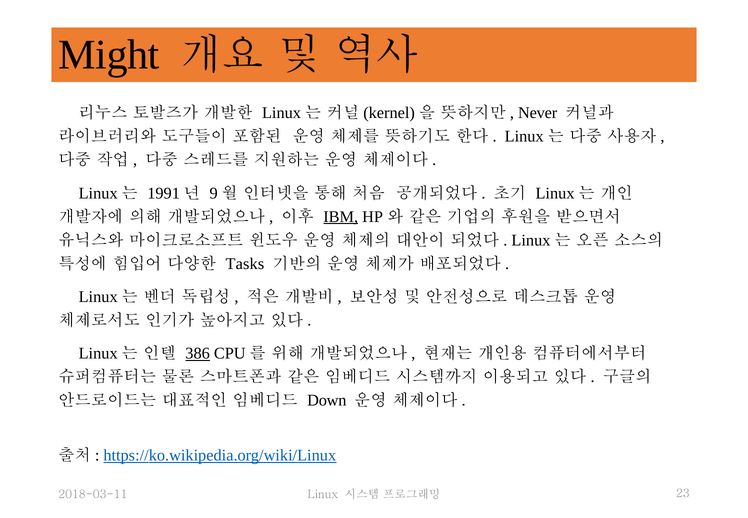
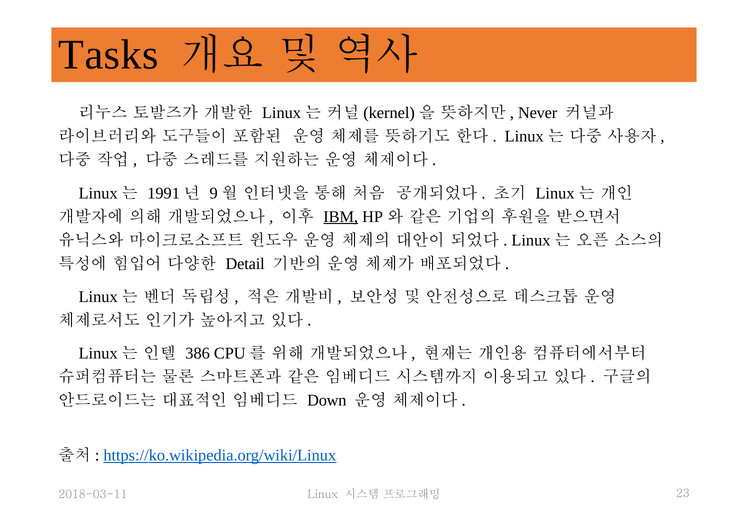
Might: Might -> Tasks
Tasks: Tasks -> Detail
386 underline: present -> none
